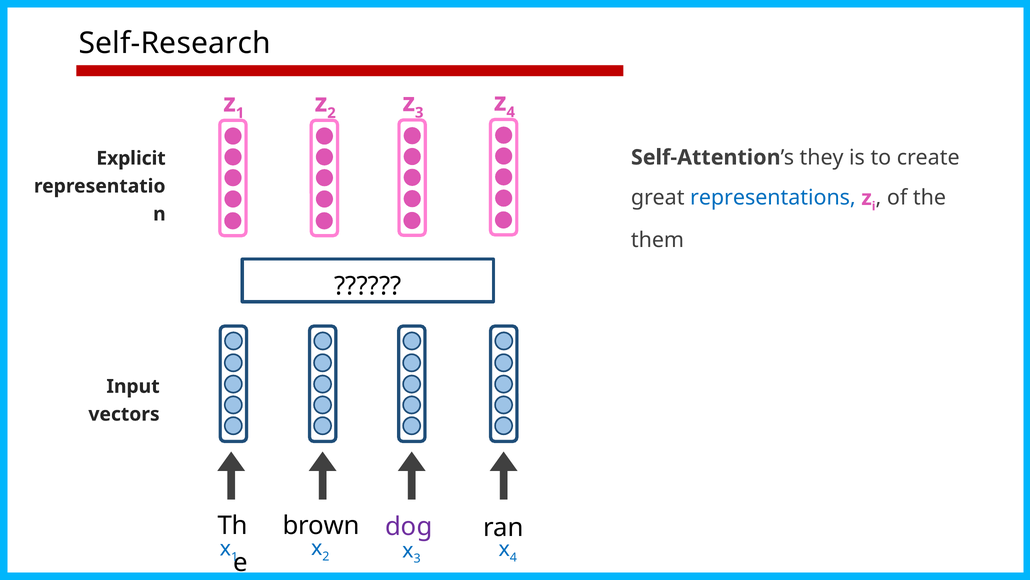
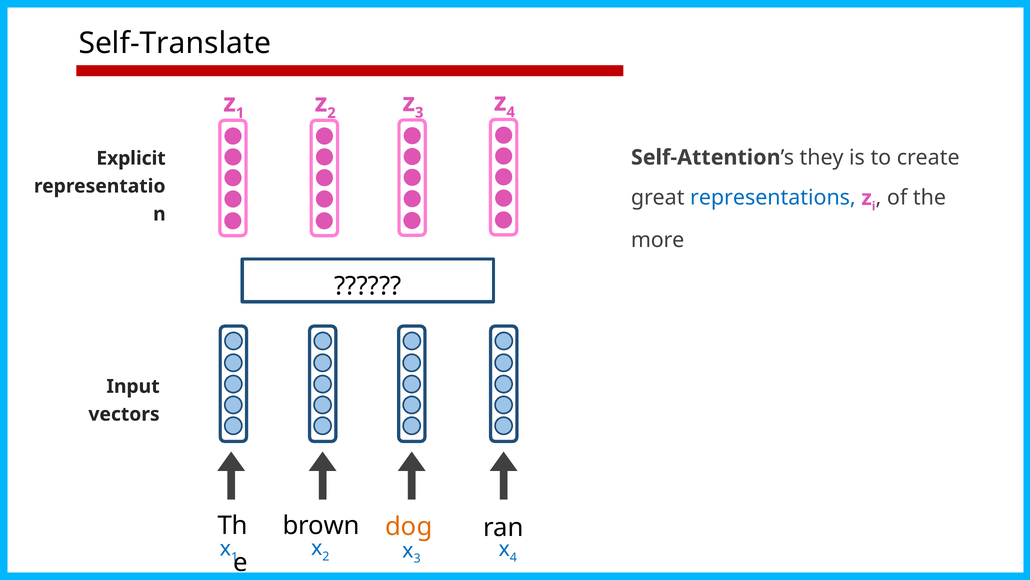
Self-Research: Self-Research -> Self-Translate
them: them -> more
dog colour: purple -> orange
